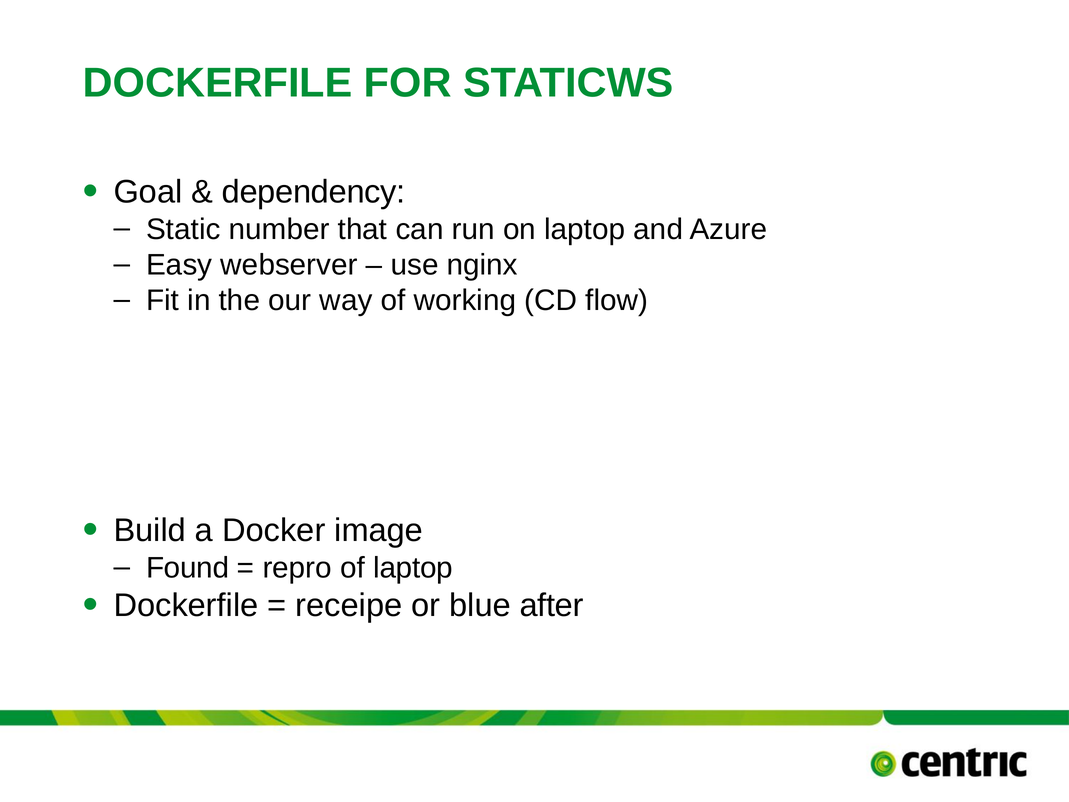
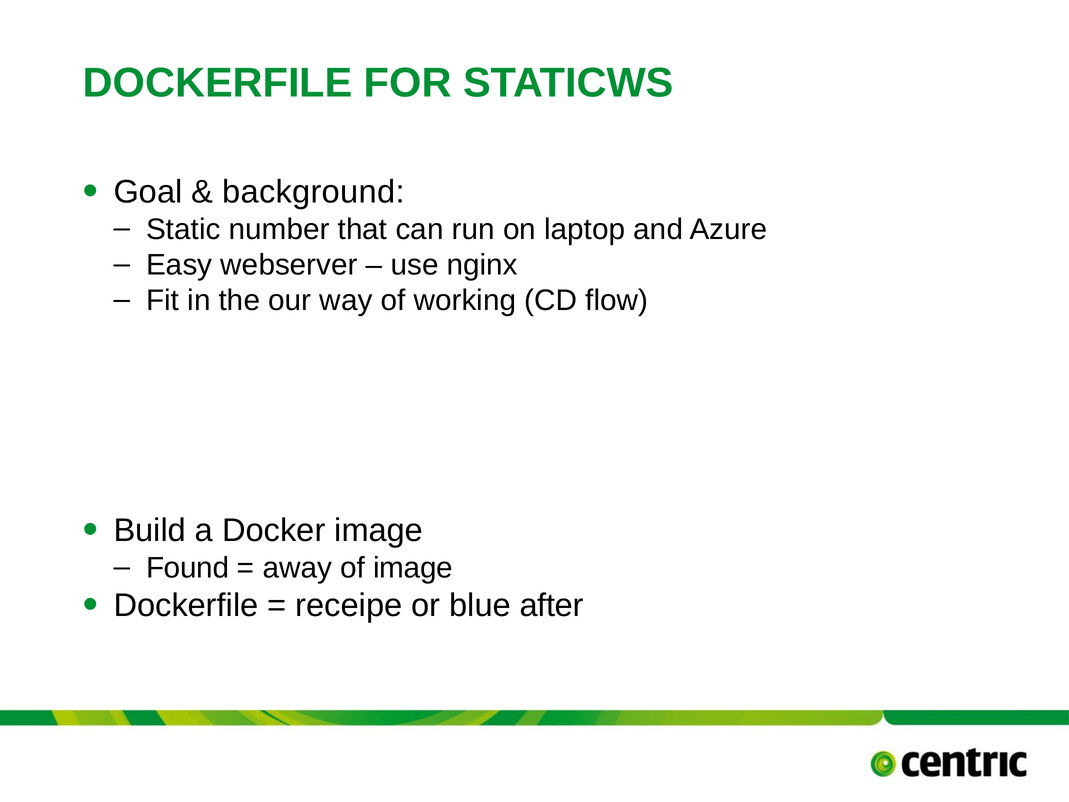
dependency: dependency -> background
repro: repro -> away
of laptop: laptop -> image
